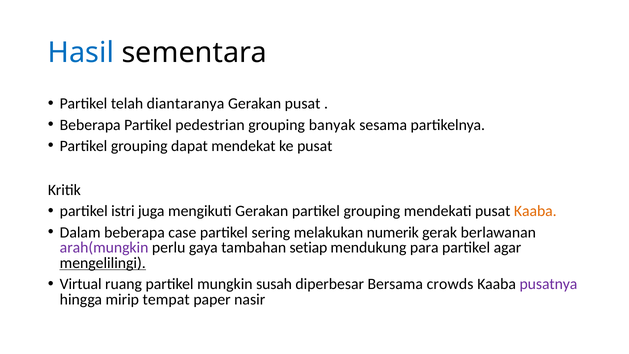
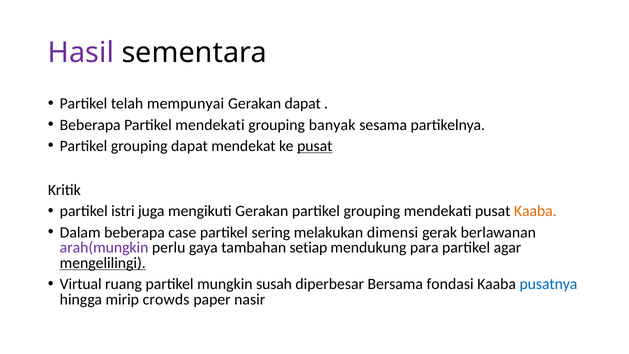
Hasil colour: blue -> purple
diantaranya: diantaranya -> mempunyai
Gerakan pusat: pusat -> dapat
Partikel pedestrian: pedestrian -> mendekati
pusat at (315, 146) underline: none -> present
numerik: numerik -> dimensi
crowds: crowds -> fondasi
pusatnya colour: purple -> blue
tempat: tempat -> crowds
